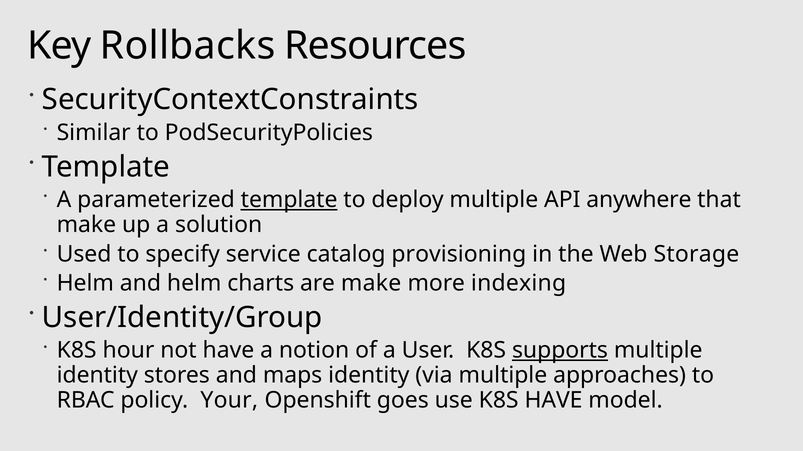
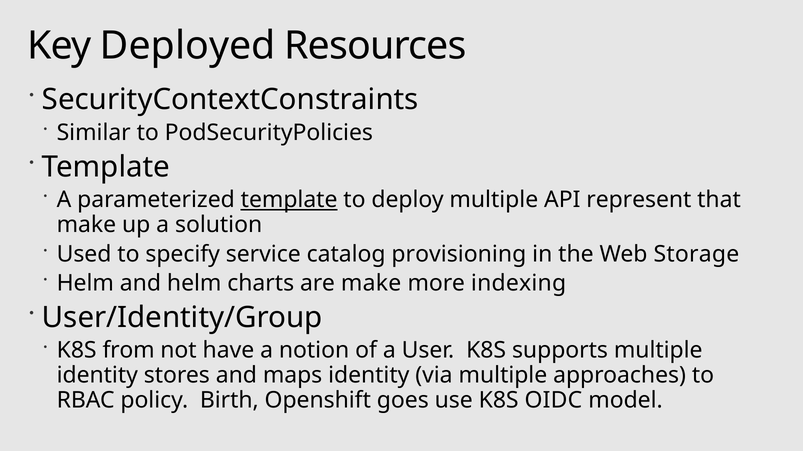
Rollbacks: Rollbacks -> Deployed
anywhere: anywhere -> represent
hour: hour -> from
supports underline: present -> none
Your: Your -> Birth
K8S HAVE: HAVE -> OIDC
